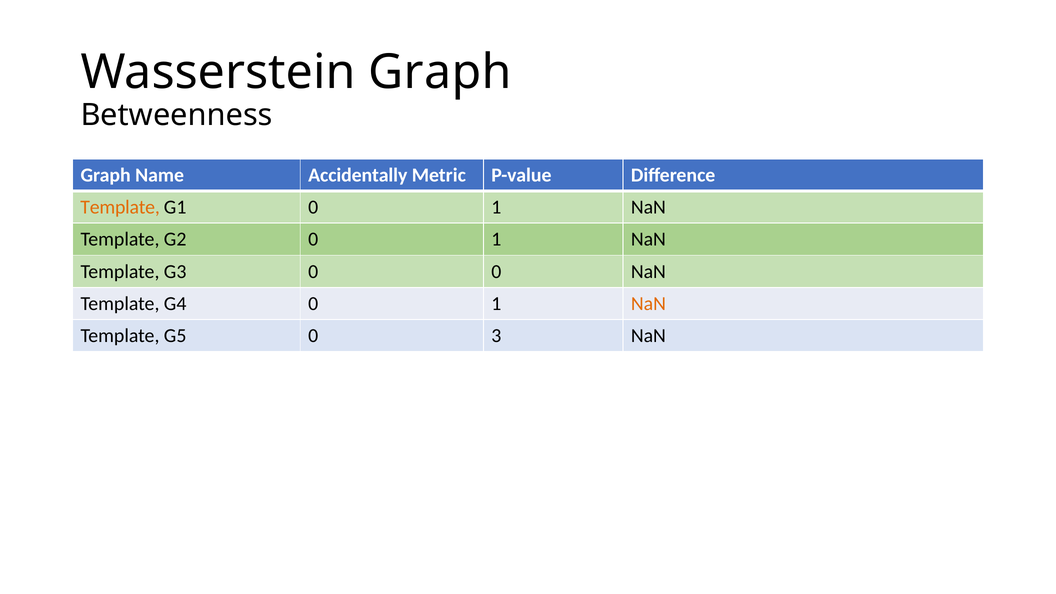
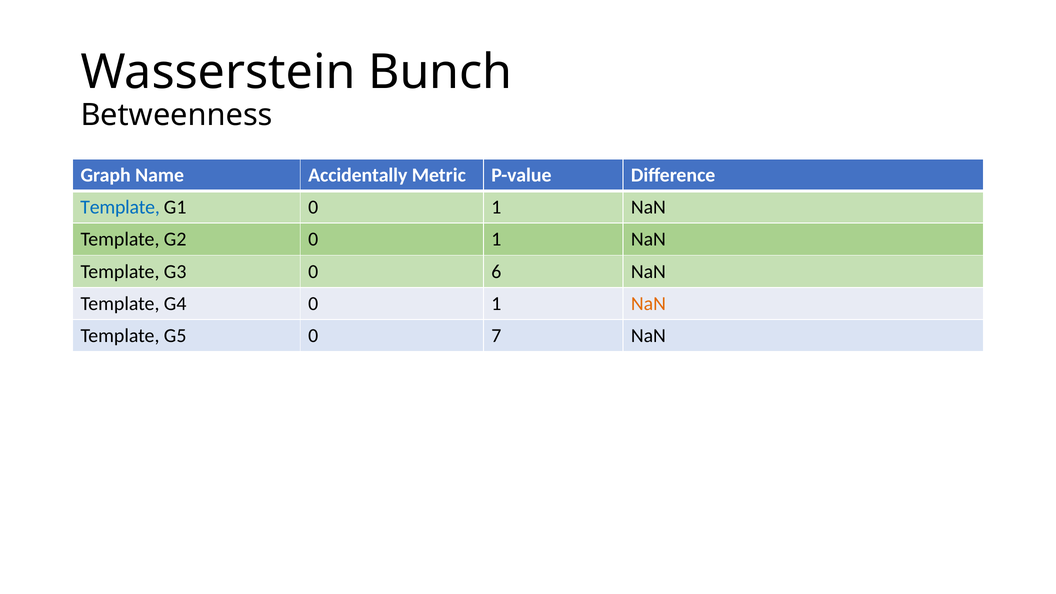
Wasserstein Graph: Graph -> Bunch
Template at (120, 207) colour: orange -> blue
0 0: 0 -> 6
3: 3 -> 7
